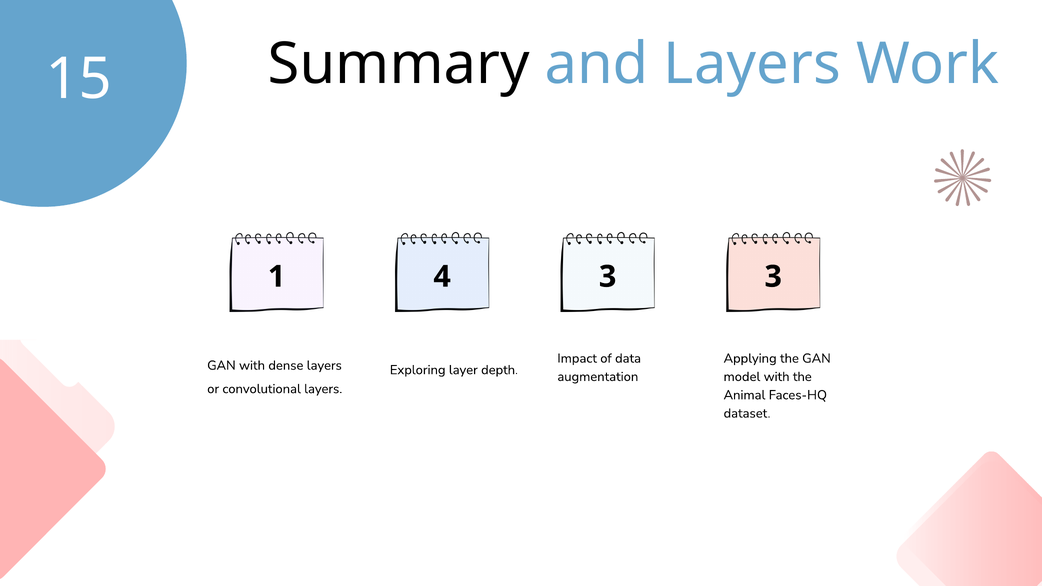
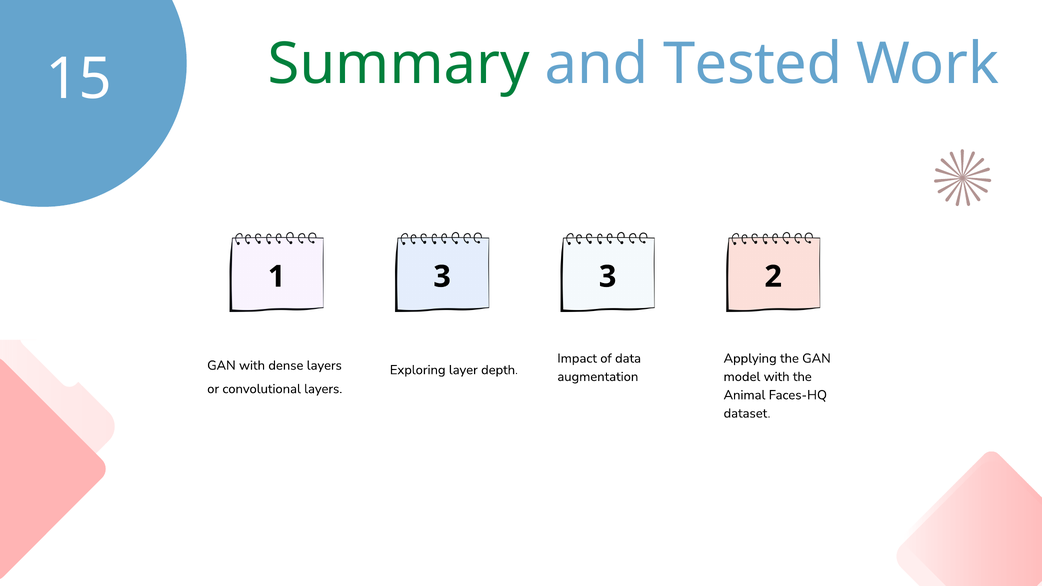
Summary colour: black -> green
and Layers: Layers -> Tested
1 4: 4 -> 3
3 3: 3 -> 2
